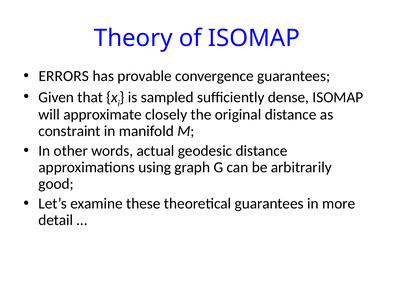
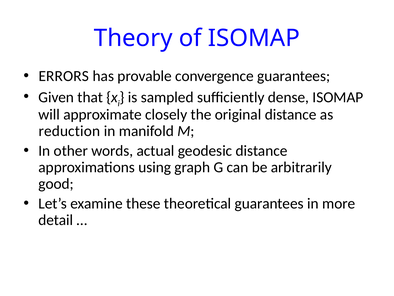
constraint: constraint -> reduction
